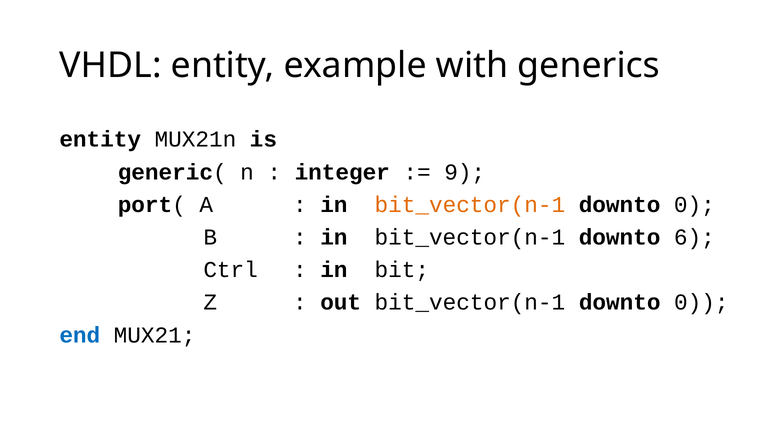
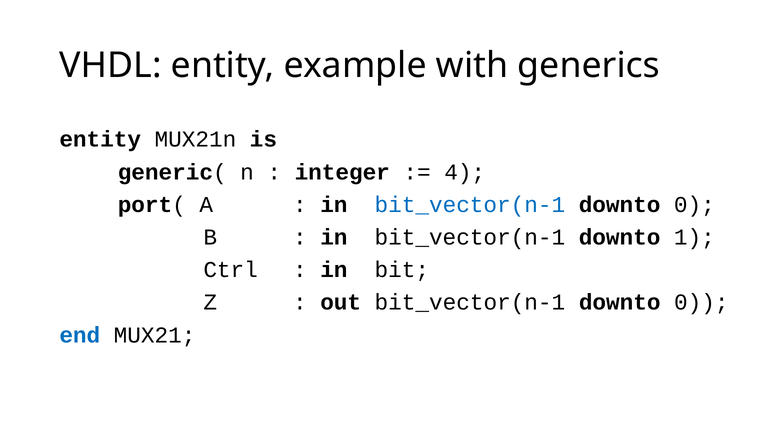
9: 9 -> 4
bit_vector(n-1 at (470, 205) colour: orange -> blue
6: 6 -> 1
